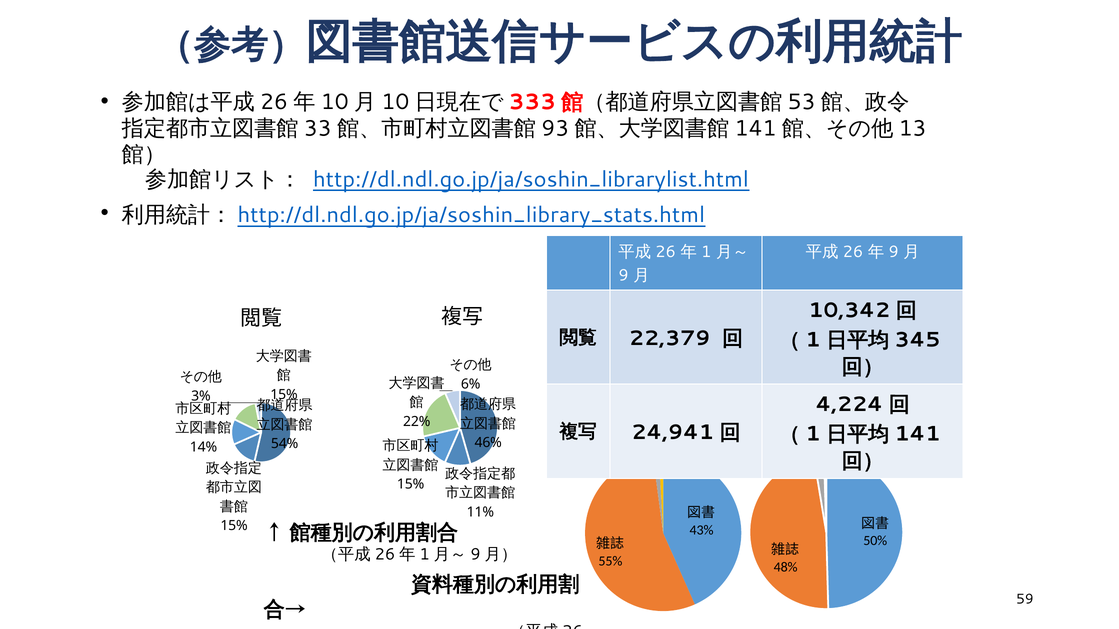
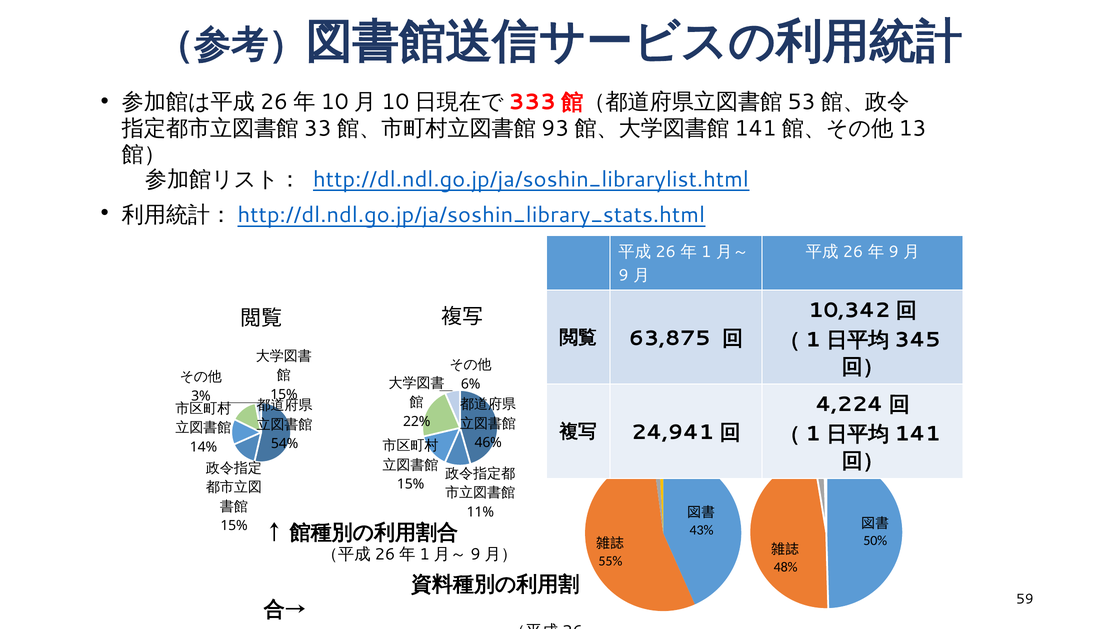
22,379: 22,379 -> 63,875
